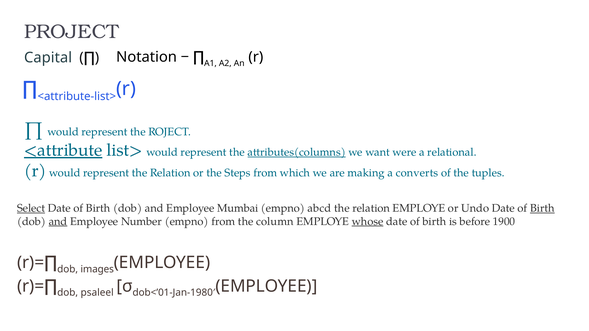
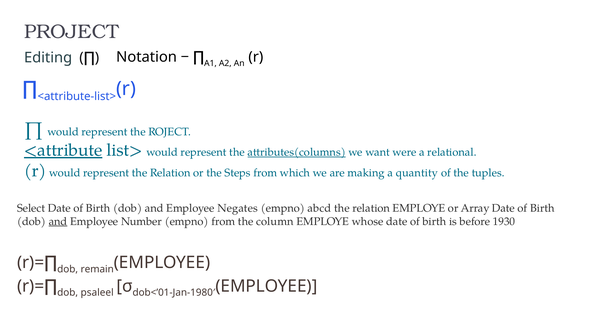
Capital: Capital -> Editing
converts: converts -> quantity
Select underline: present -> none
Mumbai: Mumbai -> Negates
Undo: Undo -> Array
Birth at (542, 208) underline: present -> none
whose underline: present -> none
1900: 1900 -> 1930
images: images -> remain
